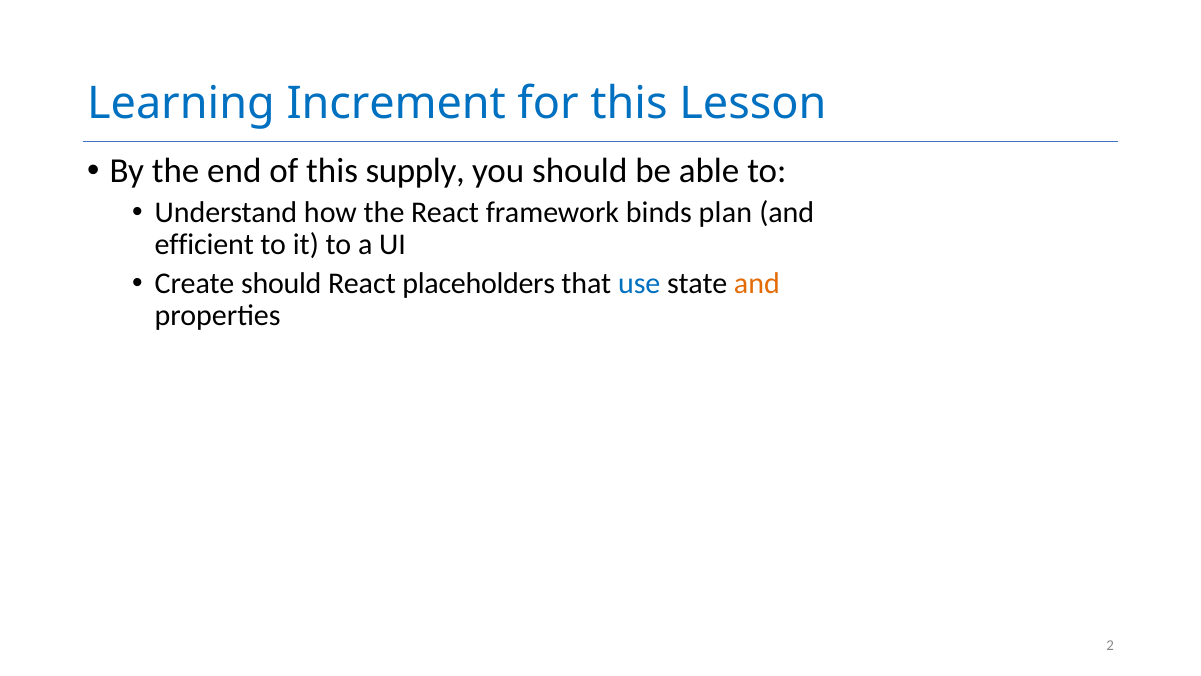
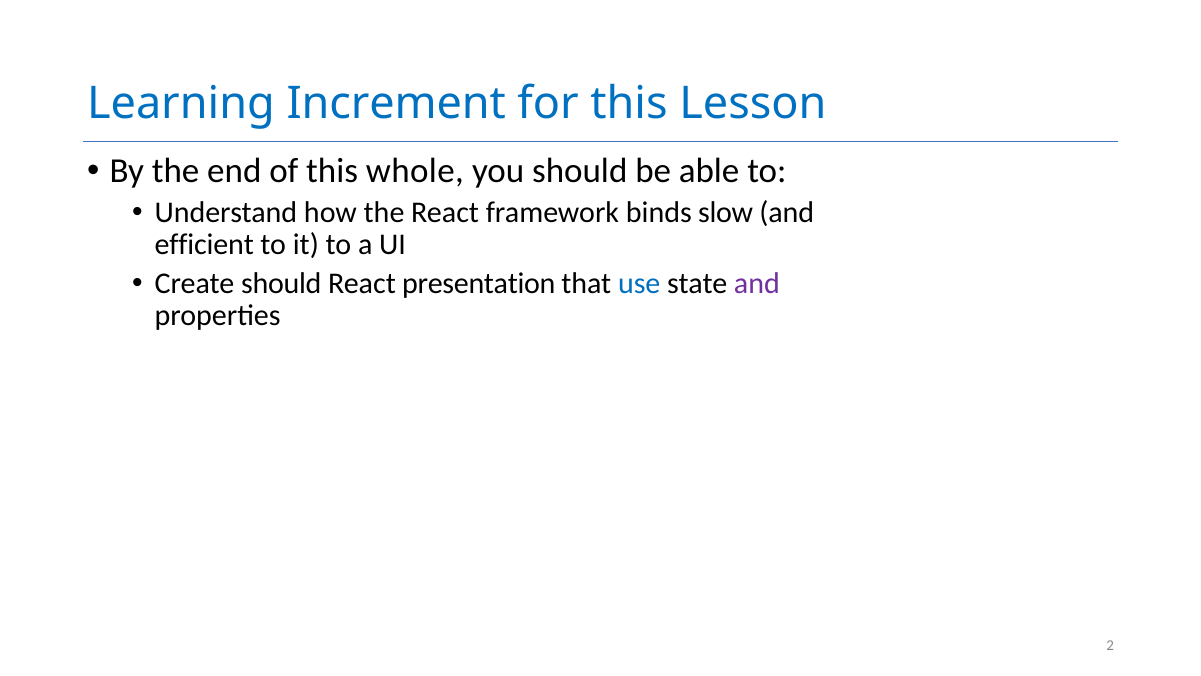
supply: supply -> whole
plan: plan -> slow
placeholders: placeholders -> presentation
and at (757, 283) colour: orange -> purple
